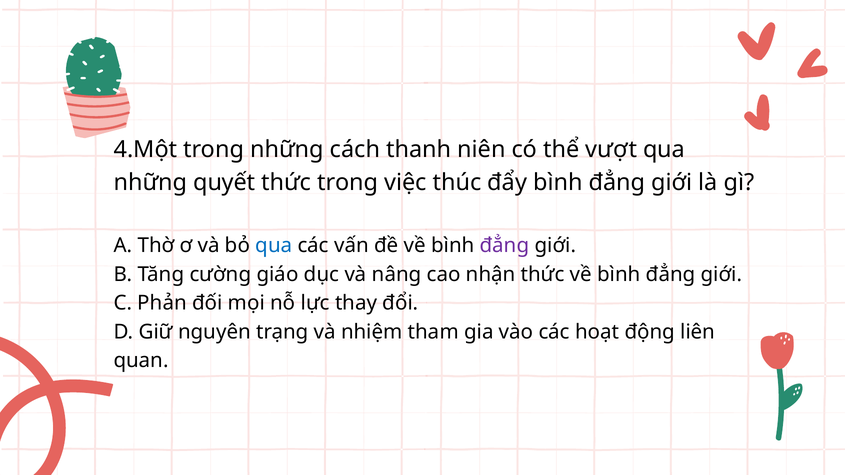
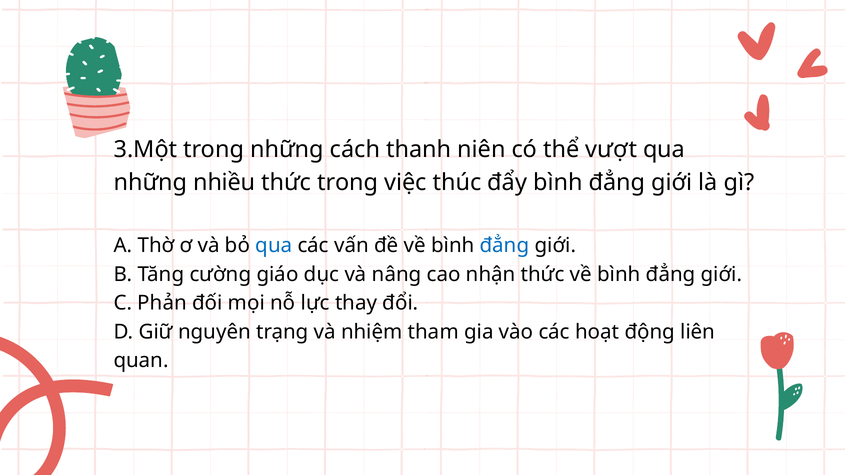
4.Một: 4.Một -> 3.Một
quyết: quyết -> nhiều
đẳng at (505, 246) colour: purple -> blue
